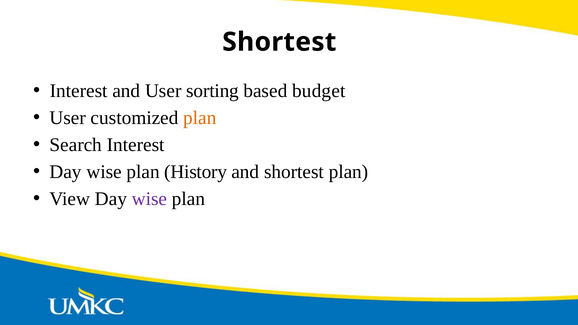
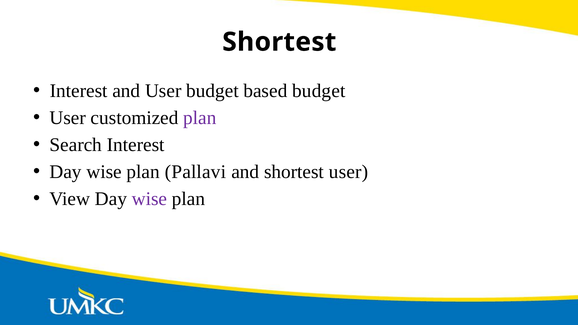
User sorting: sorting -> budget
plan at (200, 118) colour: orange -> purple
History: History -> Pallavi
shortest plan: plan -> user
